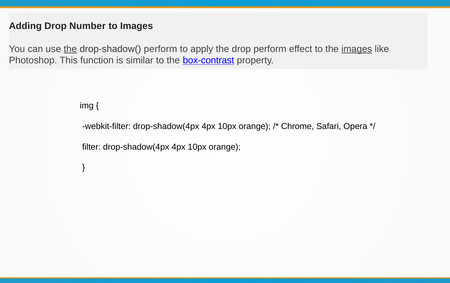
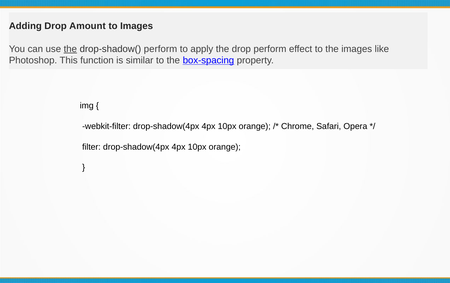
Number: Number -> Amount
images at (357, 49) underline: present -> none
box-contrast: box-contrast -> box-spacing
